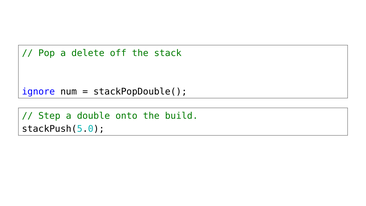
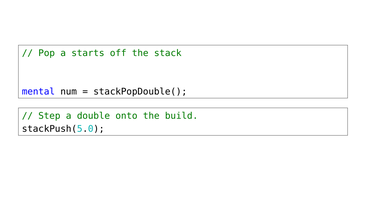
delete: delete -> starts
ignore: ignore -> mental
